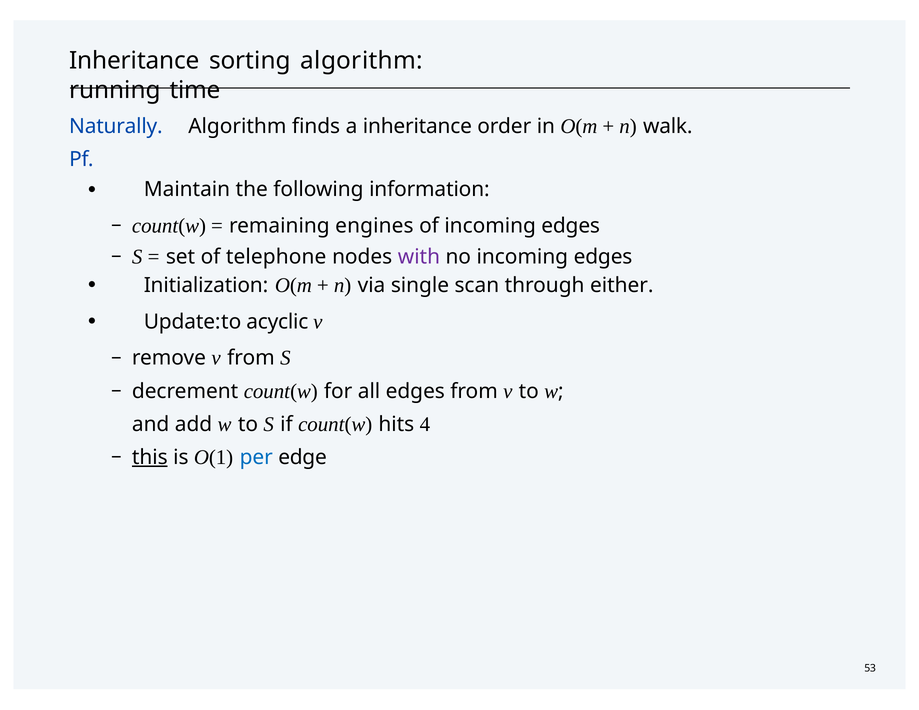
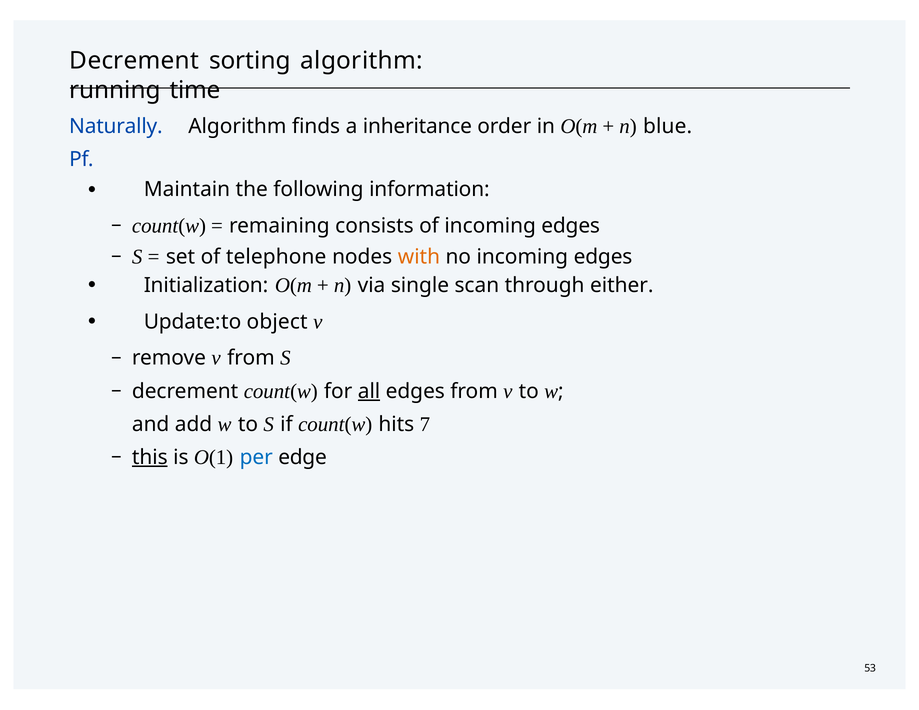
Inheritance at (134, 61): Inheritance -> Decrement
walk: walk -> blue
engines: engines -> consists
with colour: purple -> orange
acyclic: acyclic -> object
all underline: none -> present
4: 4 -> 7
